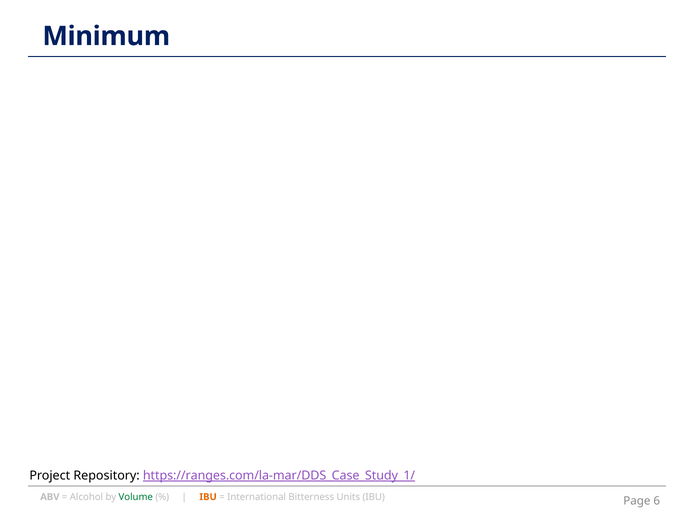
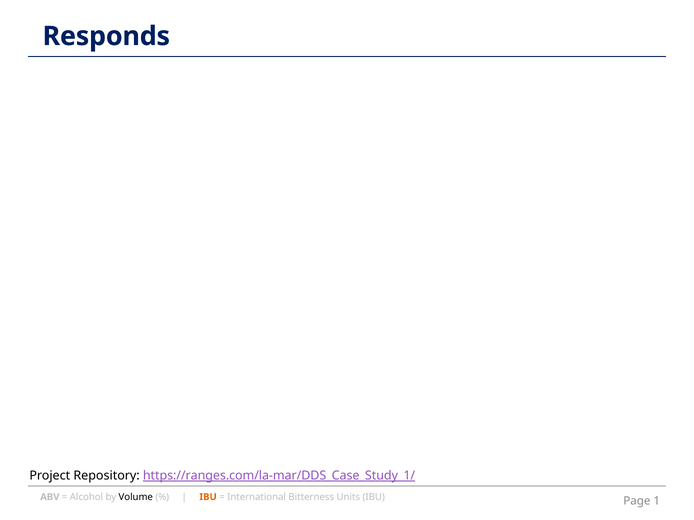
Minimum: Minimum -> Responds
Volume colour: green -> black
6: 6 -> 1
